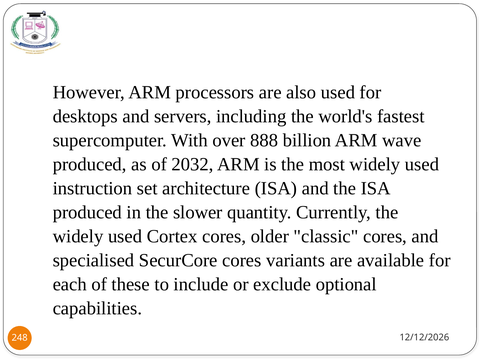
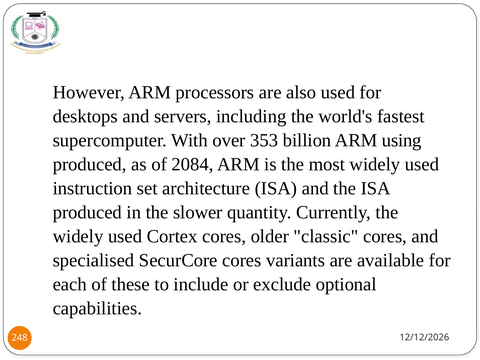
888: 888 -> 353
wave: wave -> using
2032: 2032 -> 2084
